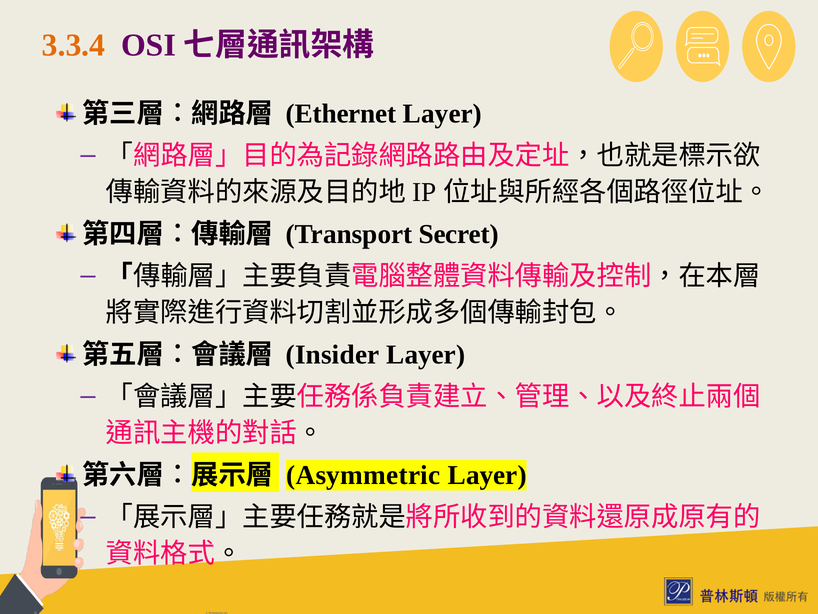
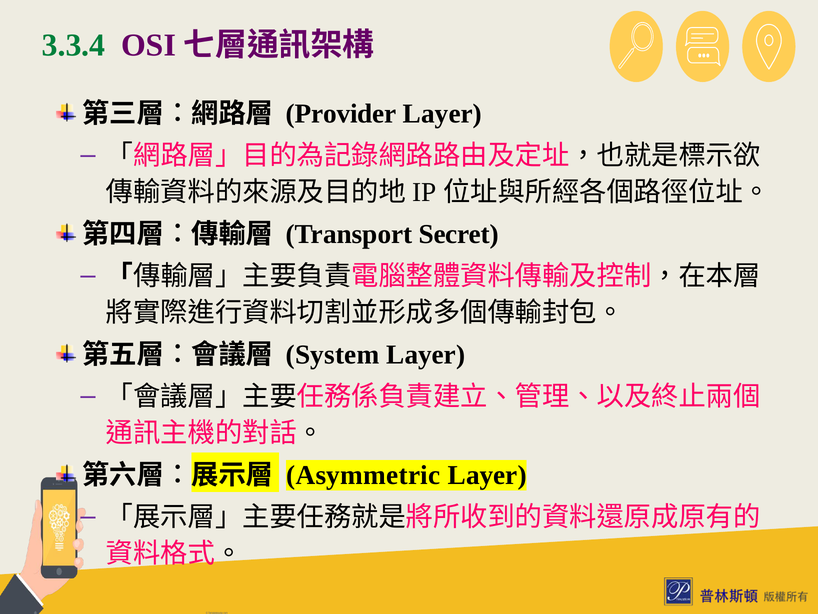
3.3.4 colour: orange -> green
Ethernet: Ethernet -> Provider
Insider: Insider -> System
